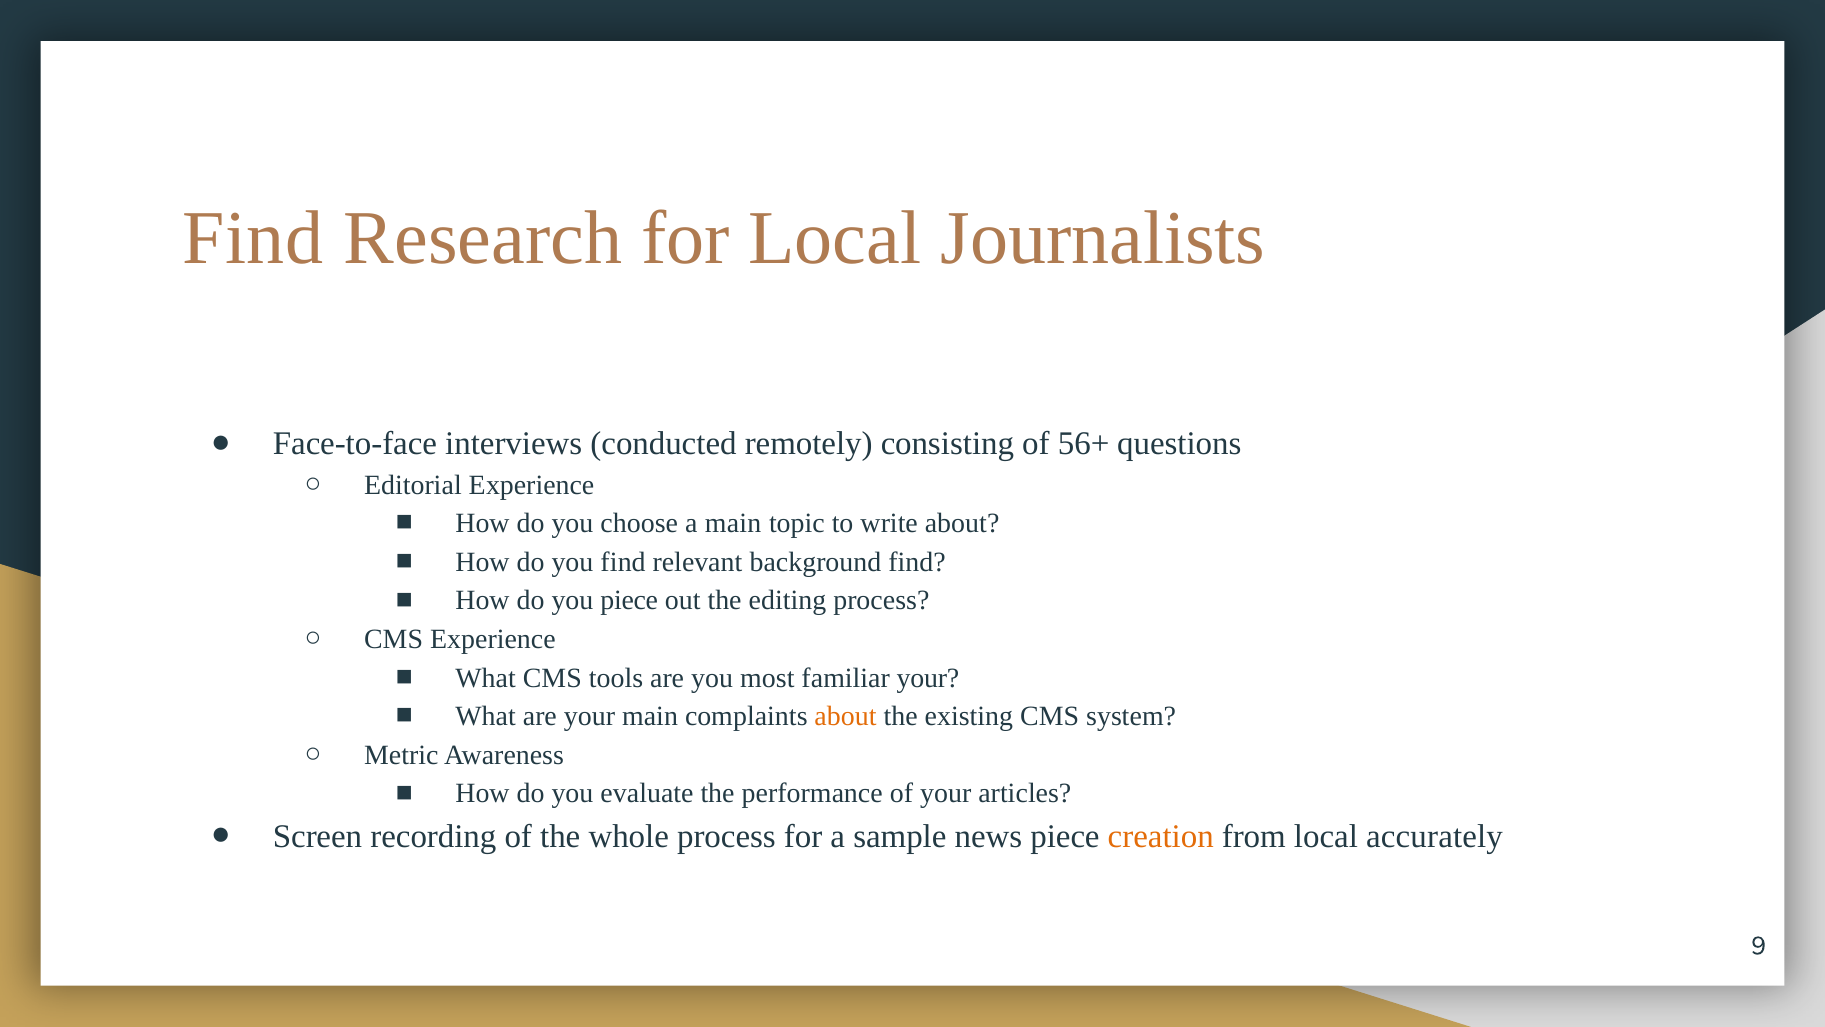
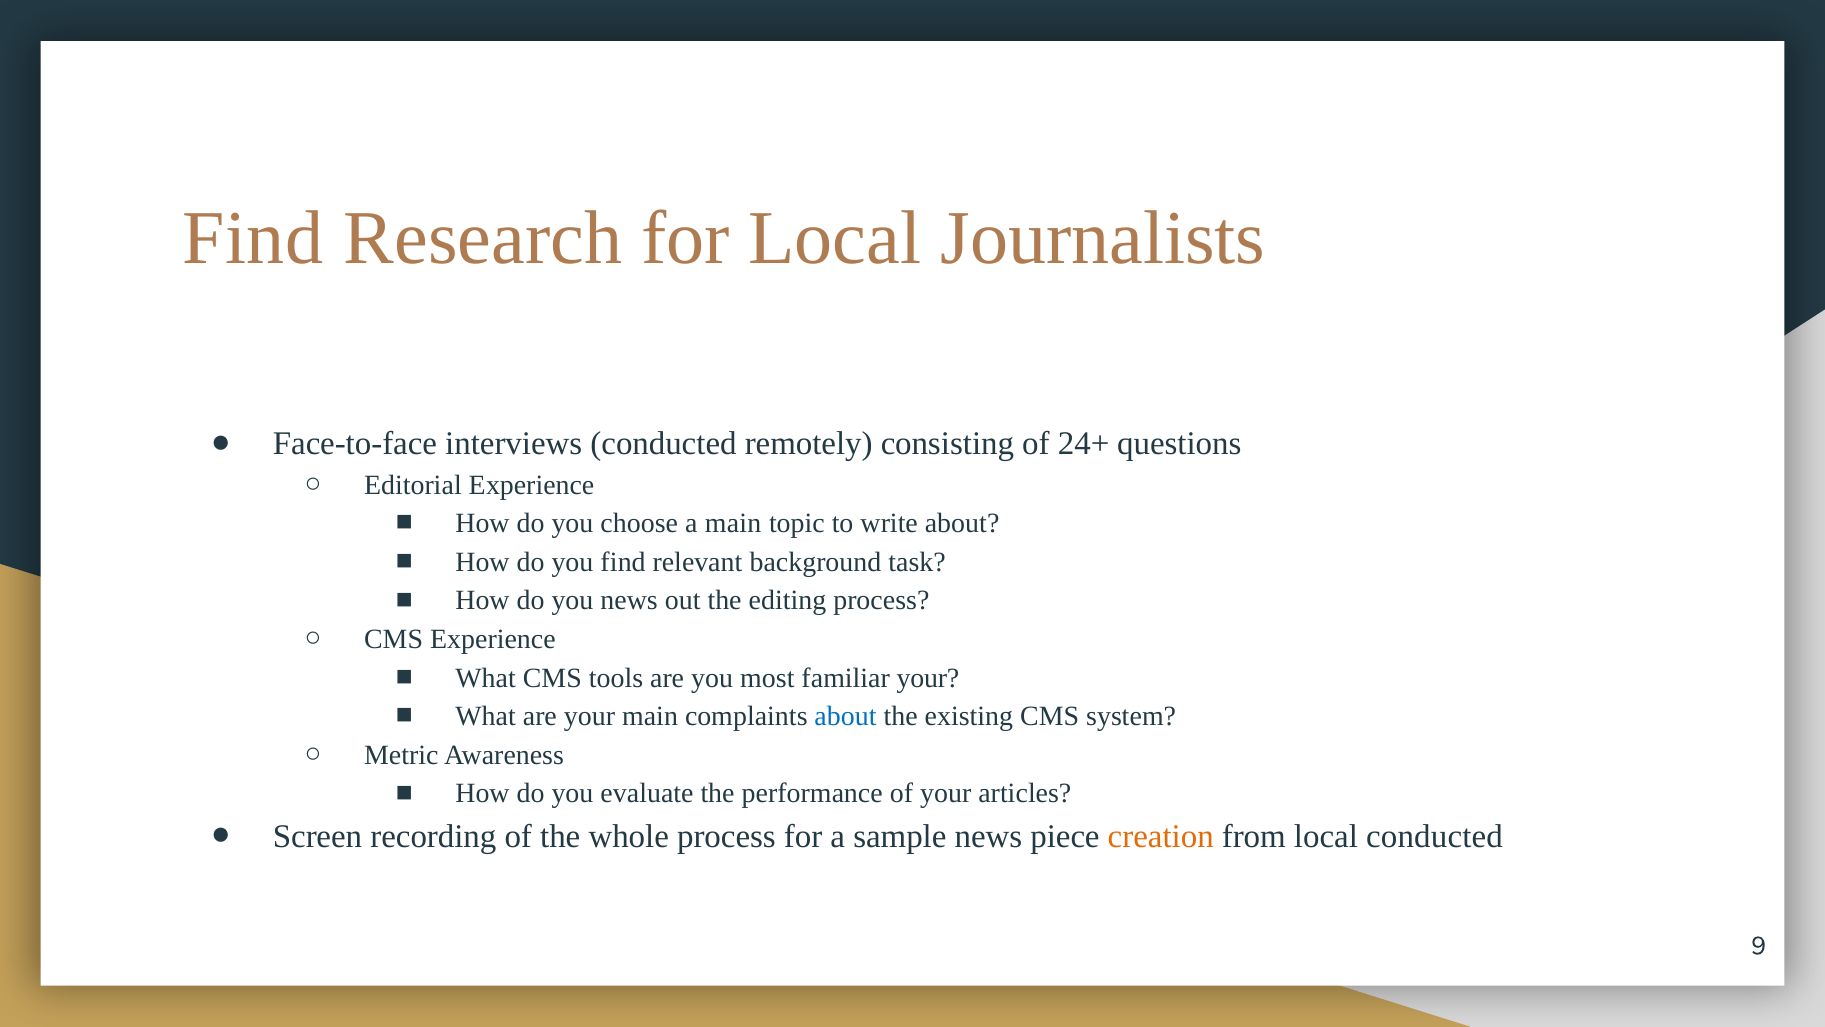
56+: 56+ -> 24+
background find: find -> task
you piece: piece -> news
about at (845, 716) colour: orange -> blue
local accurately: accurately -> conducted
